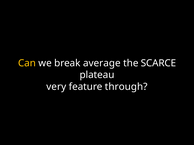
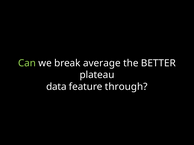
Can colour: yellow -> light green
SCARCE: SCARCE -> BETTER
very: very -> data
